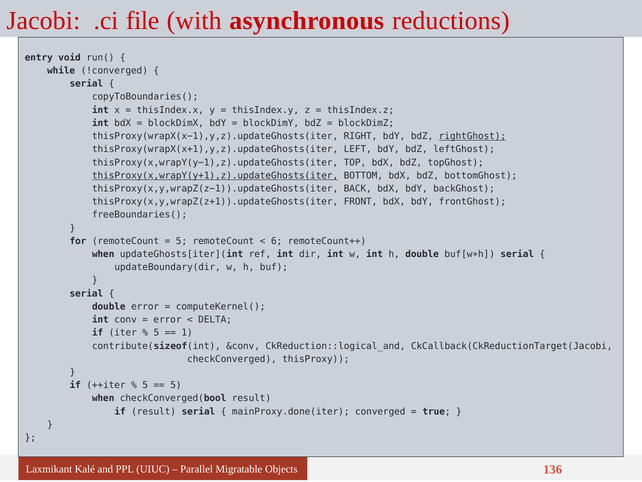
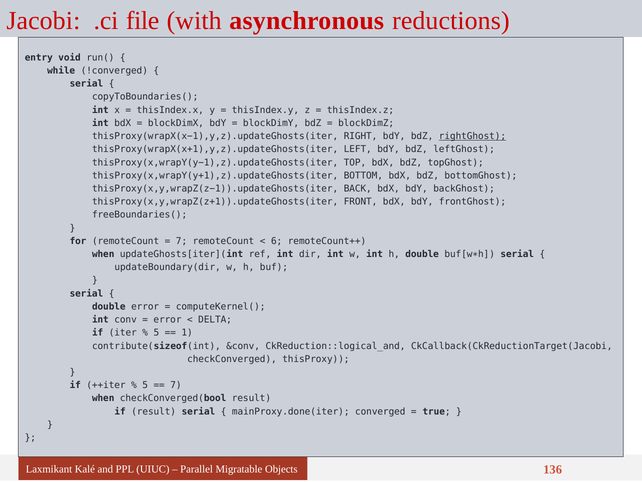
thisProxy(x,wrapY(y+1),z).updateGhosts(iter underline: present -> none
5 at (181, 241): 5 -> 7
5 at (176, 385): 5 -> 7
